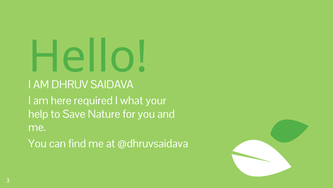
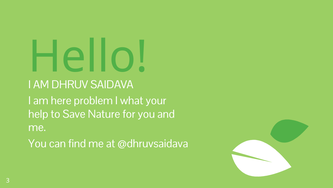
required: required -> problem
